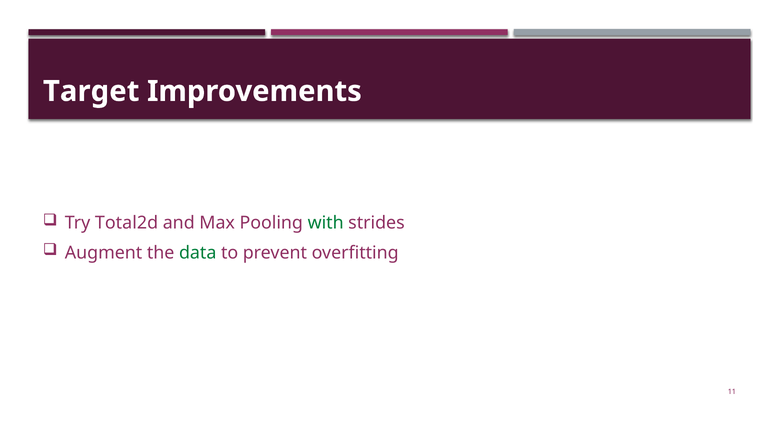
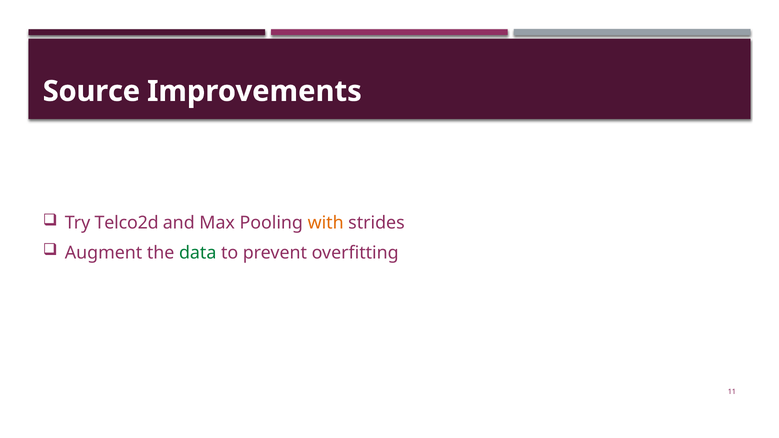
Target: Target -> Source
Total2d: Total2d -> Telco2d
with colour: green -> orange
